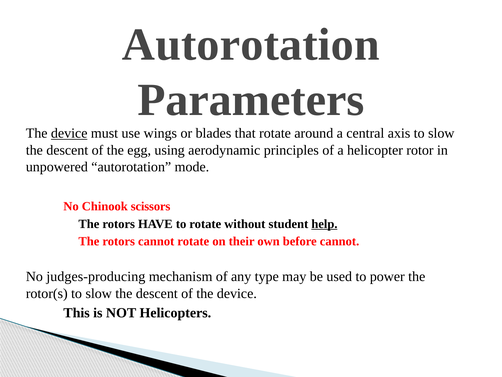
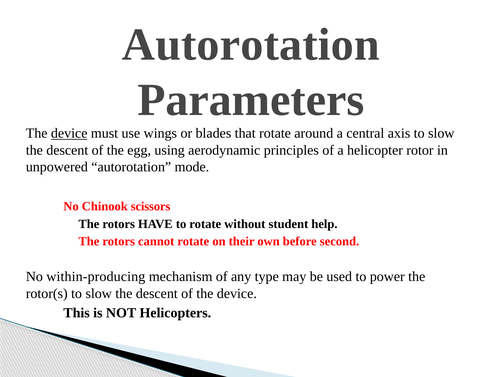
help underline: present -> none
before cannot: cannot -> second
judges-producing: judges-producing -> within-producing
